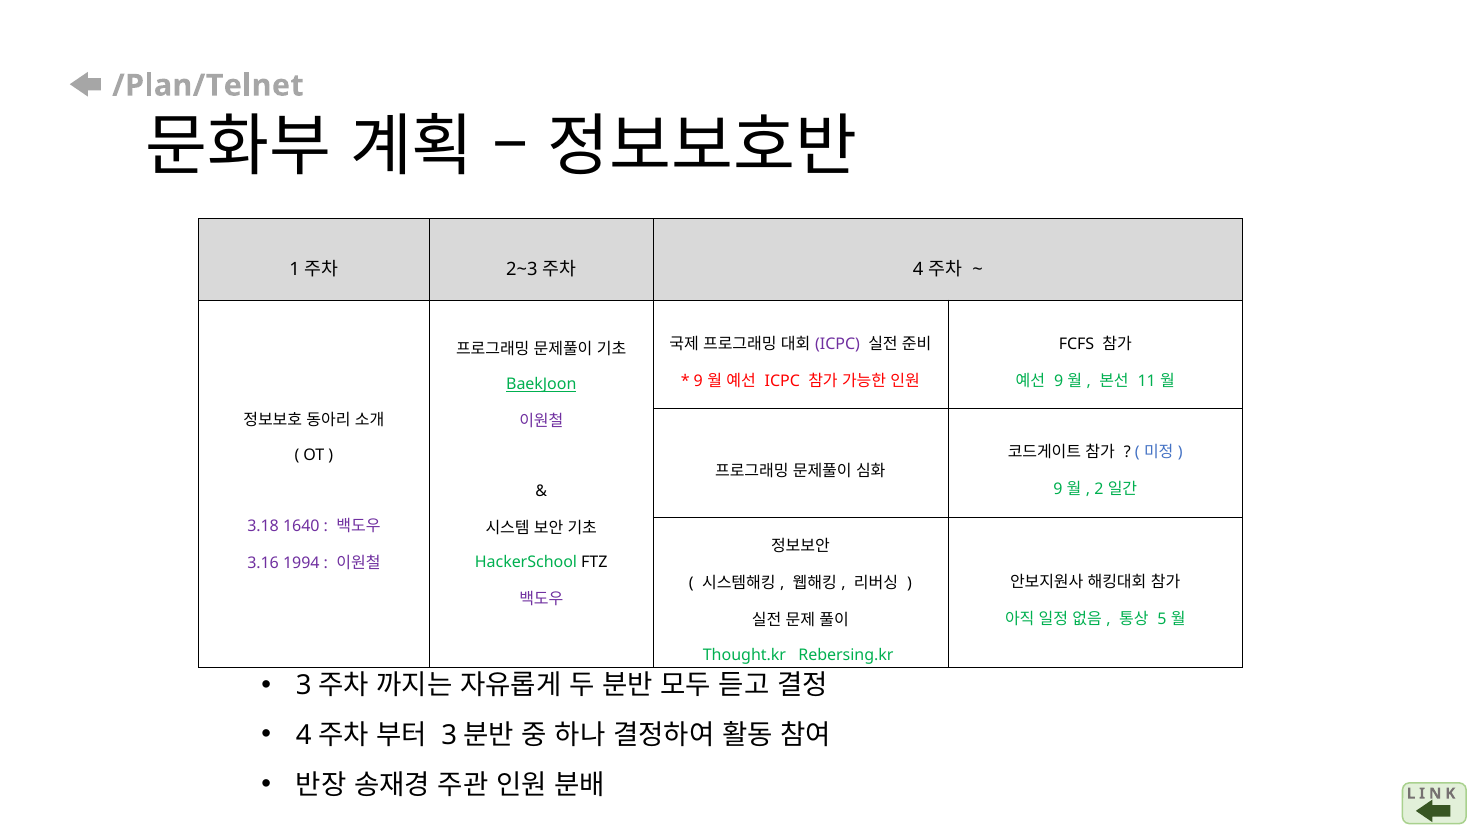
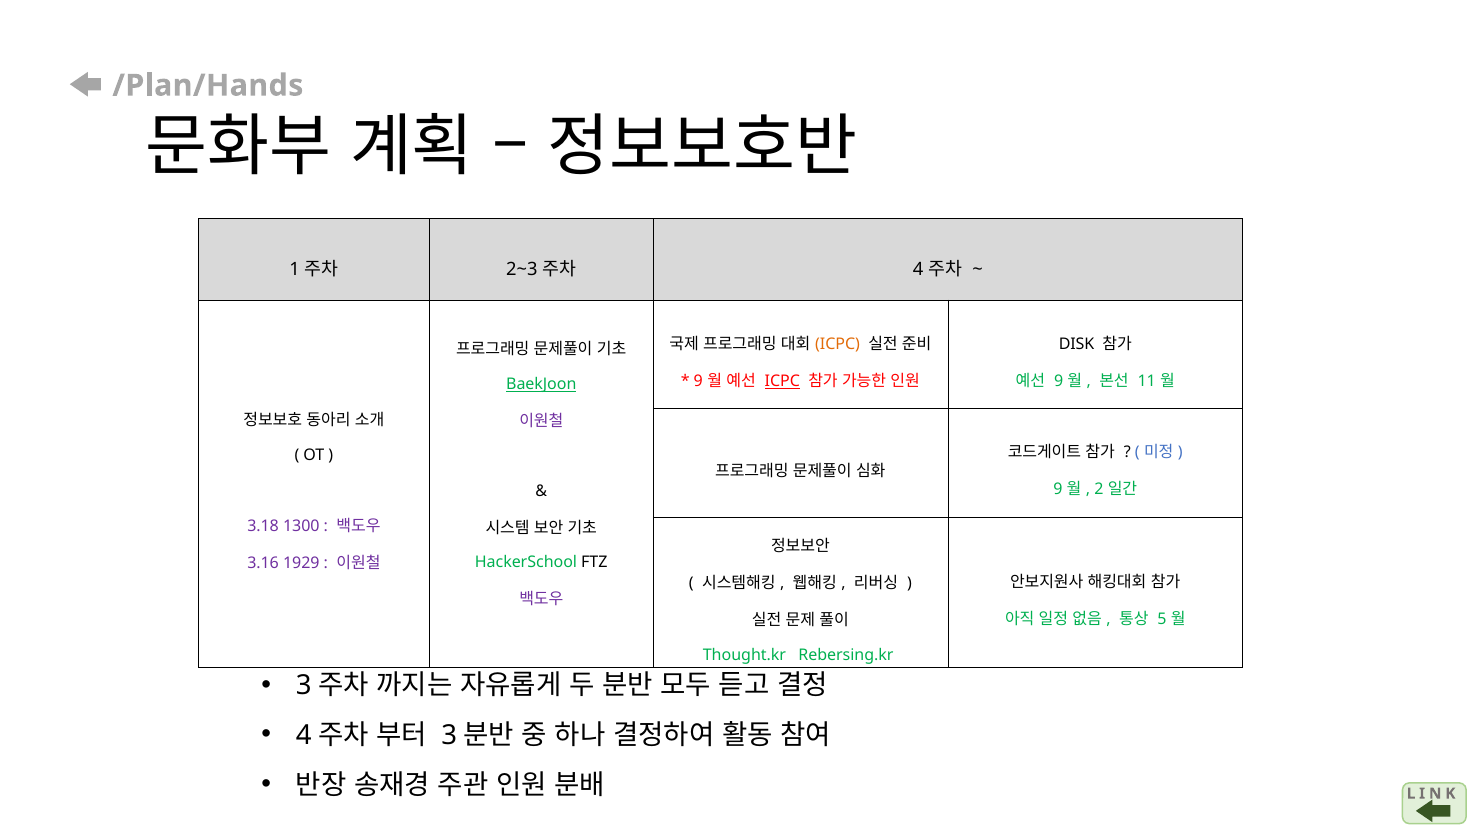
/Plan/Telnet: /Plan/Telnet -> /Plan/Hands
ICPC at (838, 344) colour: purple -> orange
FCFS: FCFS -> DISK
ICPC at (782, 381) underline: none -> present
1640: 1640 -> 1300
1994: 1994 -> 1929
